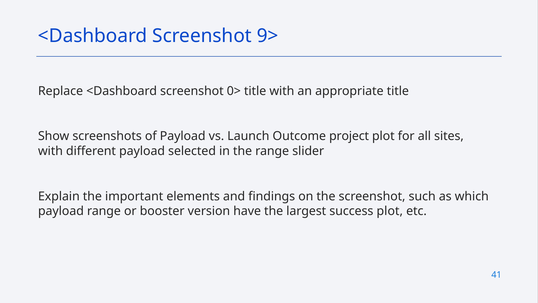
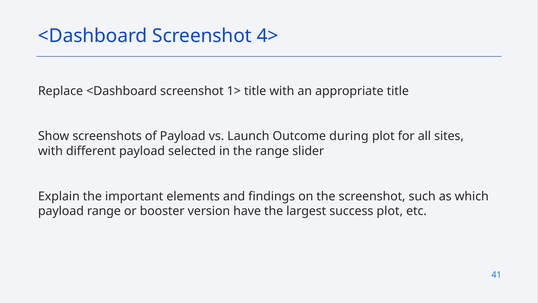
9>: 9> -> 4>
0>: 0> -> 1>
project: project -> during
